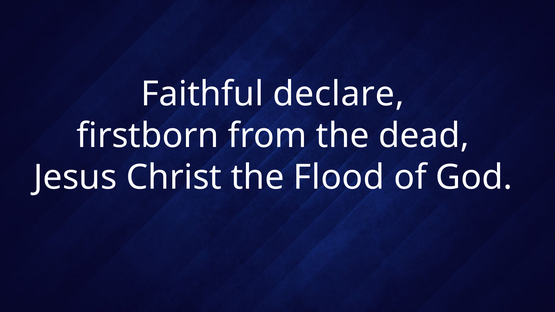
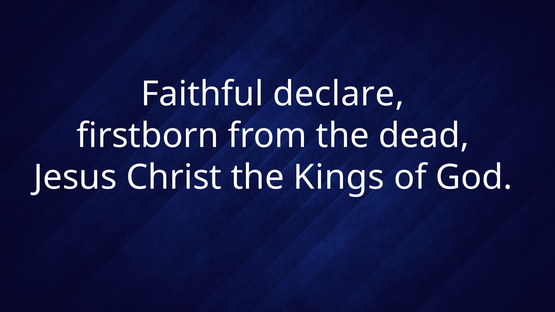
Flood: Flood -> Kings
